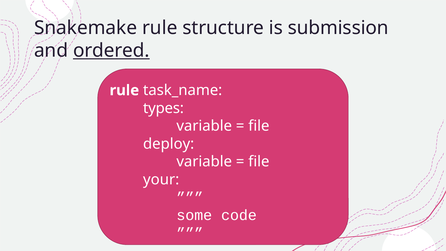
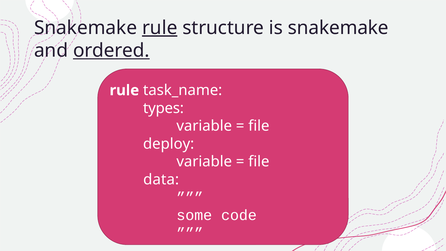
rule at (160, 28) underline: none -> present
is submission: submission -> snakemake
your: your -> data
